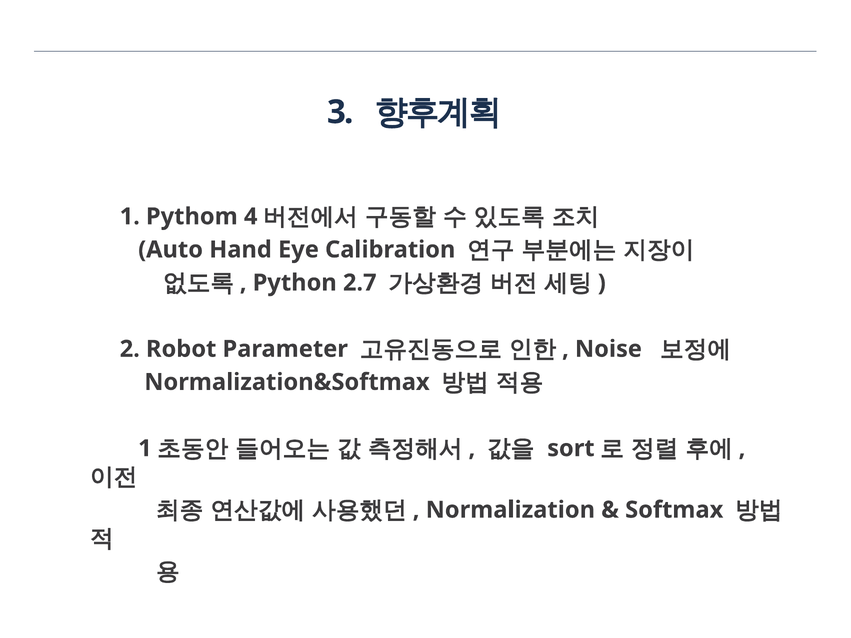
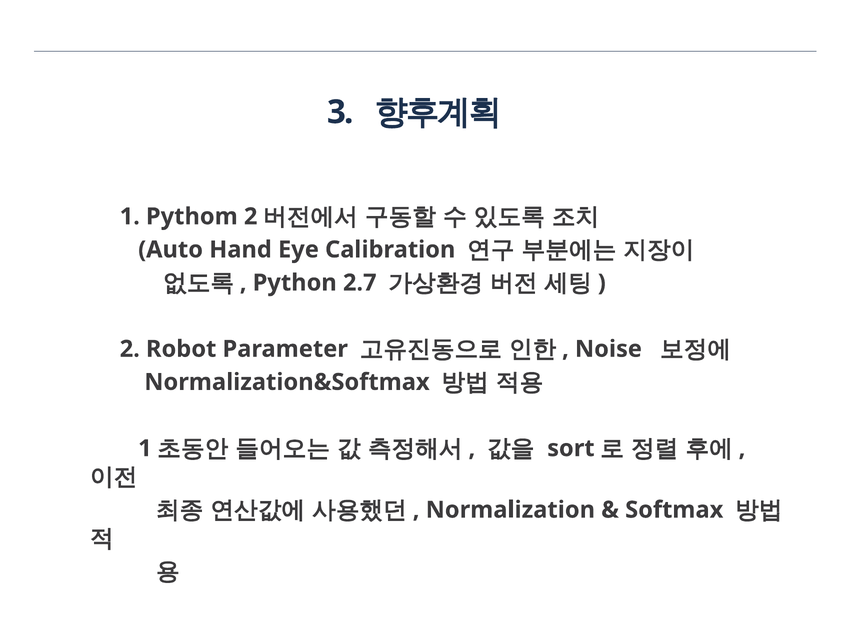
Pythom 4: 4 -> 2
